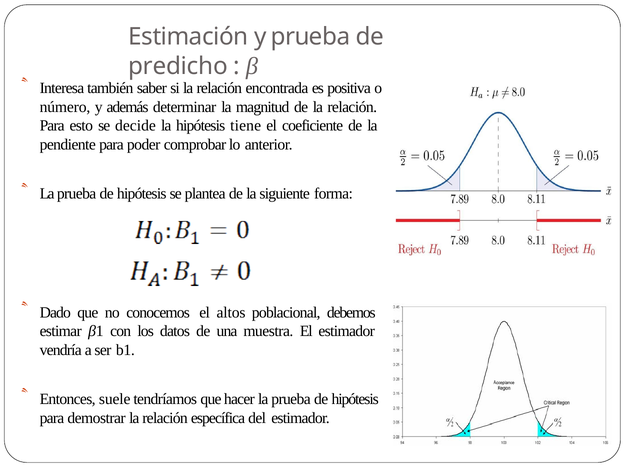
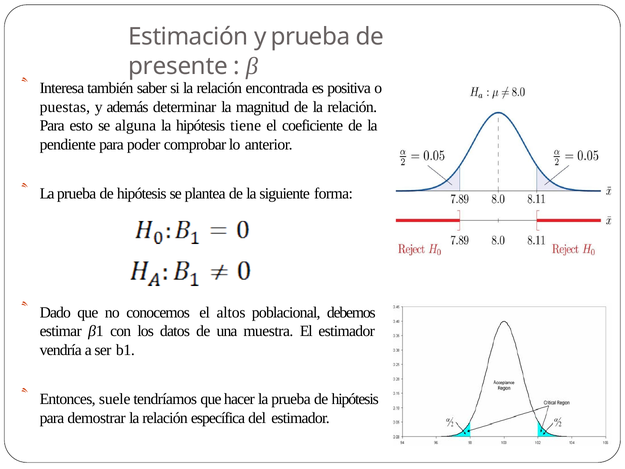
predicho: predicho -> presente
número: número -> puestas
decide: decide -> alguna
